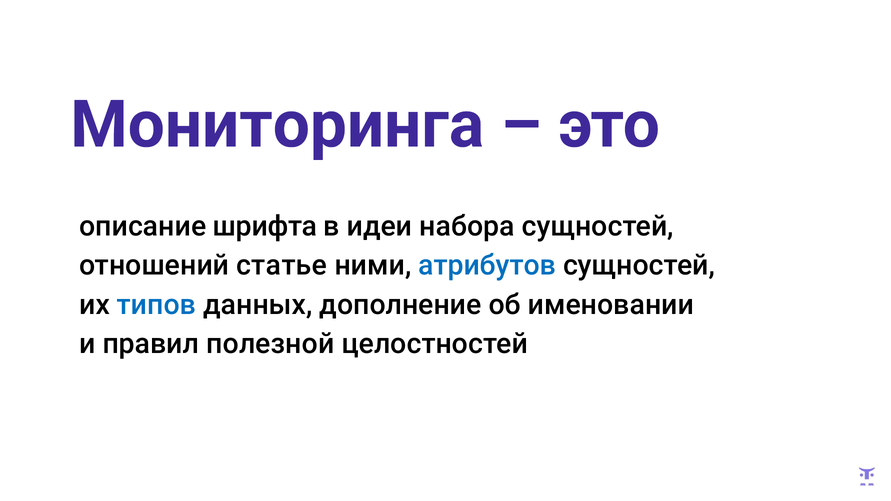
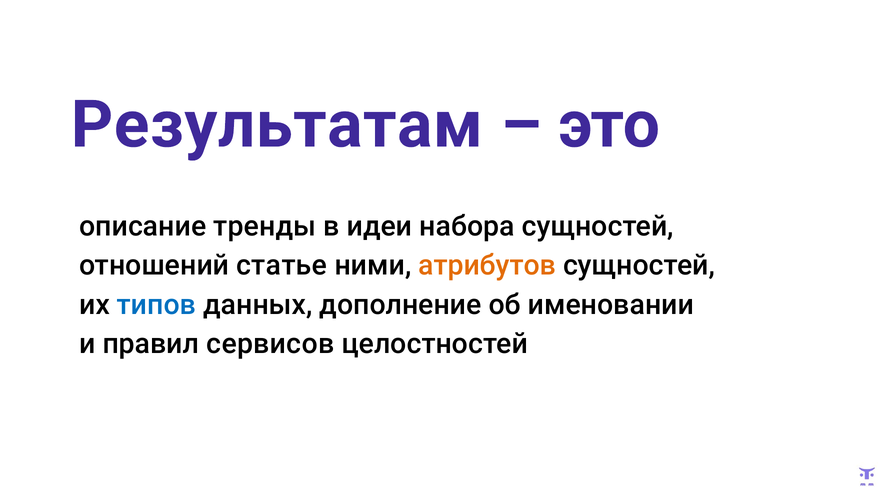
Мониторинга: Мониторинга -> Результатам
шрифта: шрифта -> тренды
атрибутов colour: blue -> orange
полезной: полезной -> сервисов
